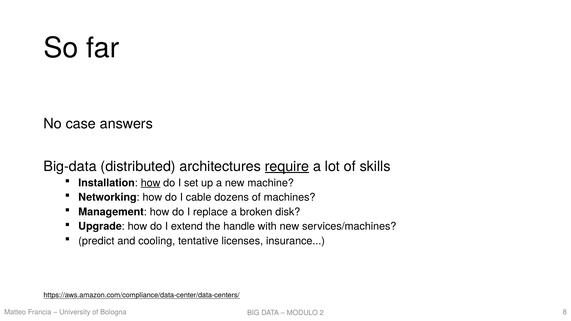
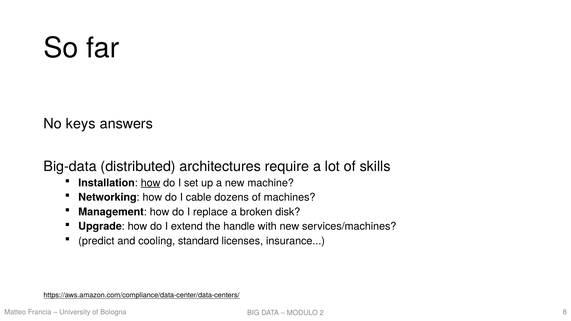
case: case -> keys
require underline: present -> none
tentative: tentative -> standard
